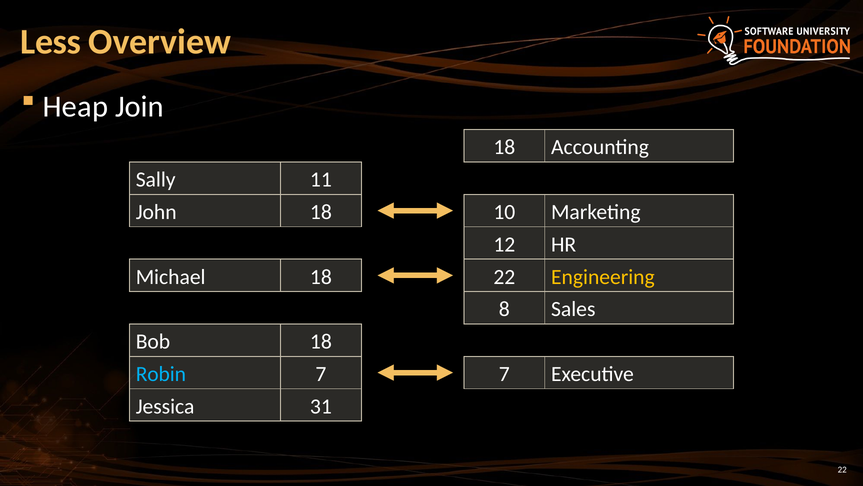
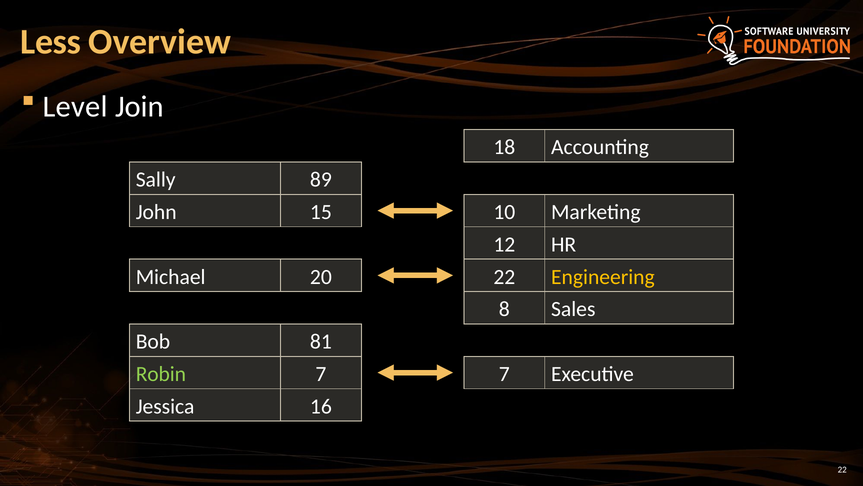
Heap: Heap -> Level
11: 11 -> 89
John 18: 18 -> 15
Michael 18: 18 -> 20
Bob 18: 18 -> 81
Robin colour: light blue -> light green
31: 31 -> 16
